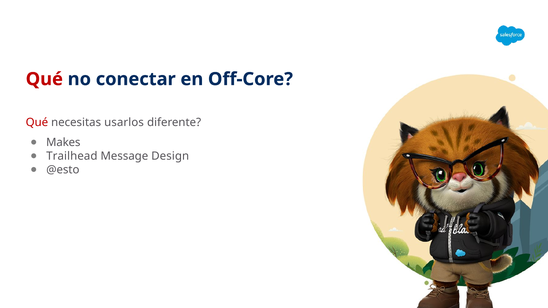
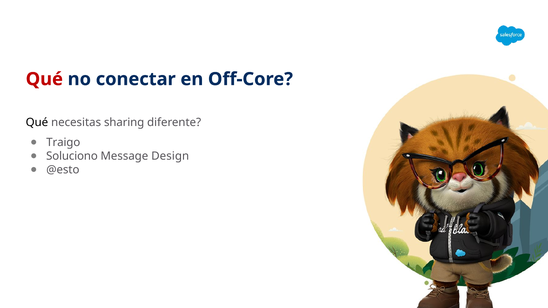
Qué at (37, 123) colour: red -> black
usarlos: usarlos -> sharing
Makes: Makes -> Traigo
Trailhead: Trailhead -> Soluciono
